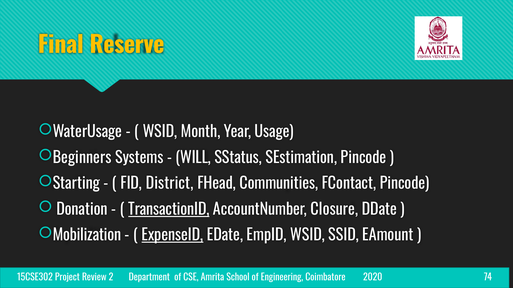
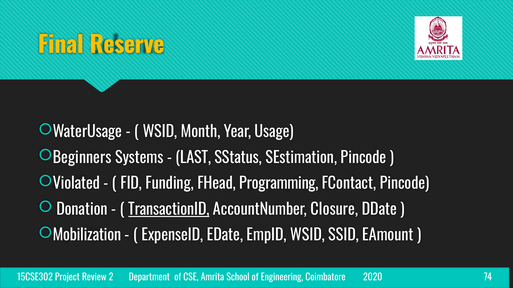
WILL: WILL -> LAST
Starting: Starting -> Violated
District: District -> Funding
Communities: Communities -> Programming
ExpenseID underline: present -> none
